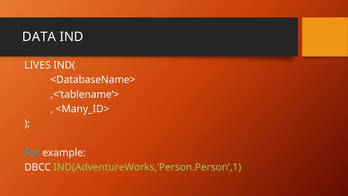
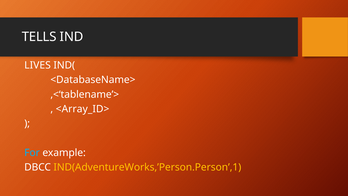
DATA: DATA -> TELLS
<Many_ID>: <Many_ID> -> <Array_ID>
IND(AdventureWorks,’Person.Person’,1 colour: light green -> yellow
